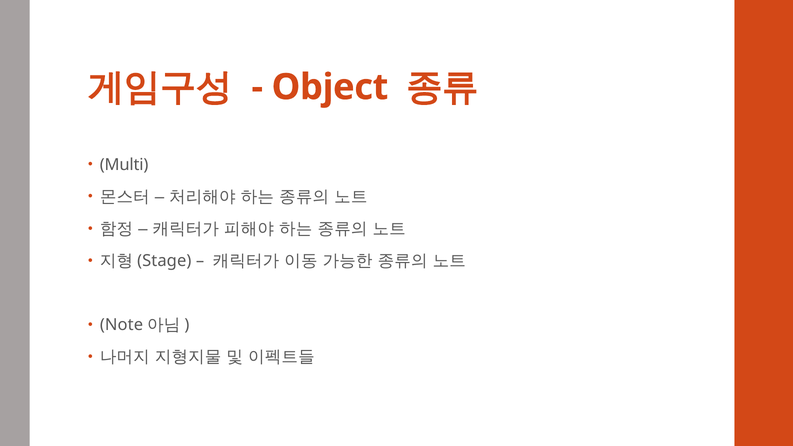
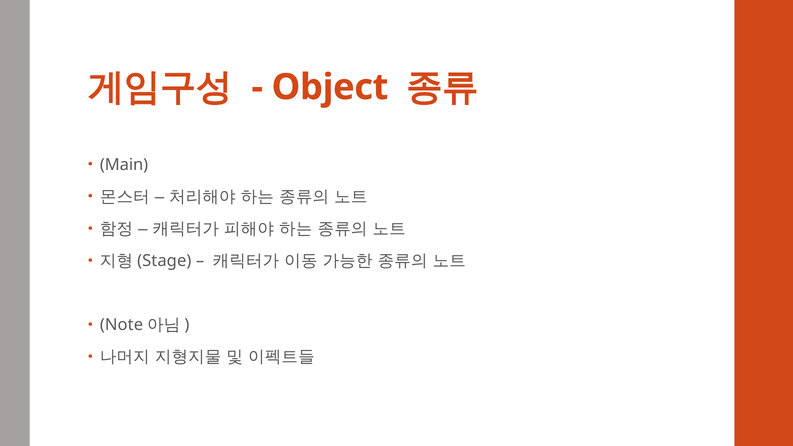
Multi: Multi -> Main
